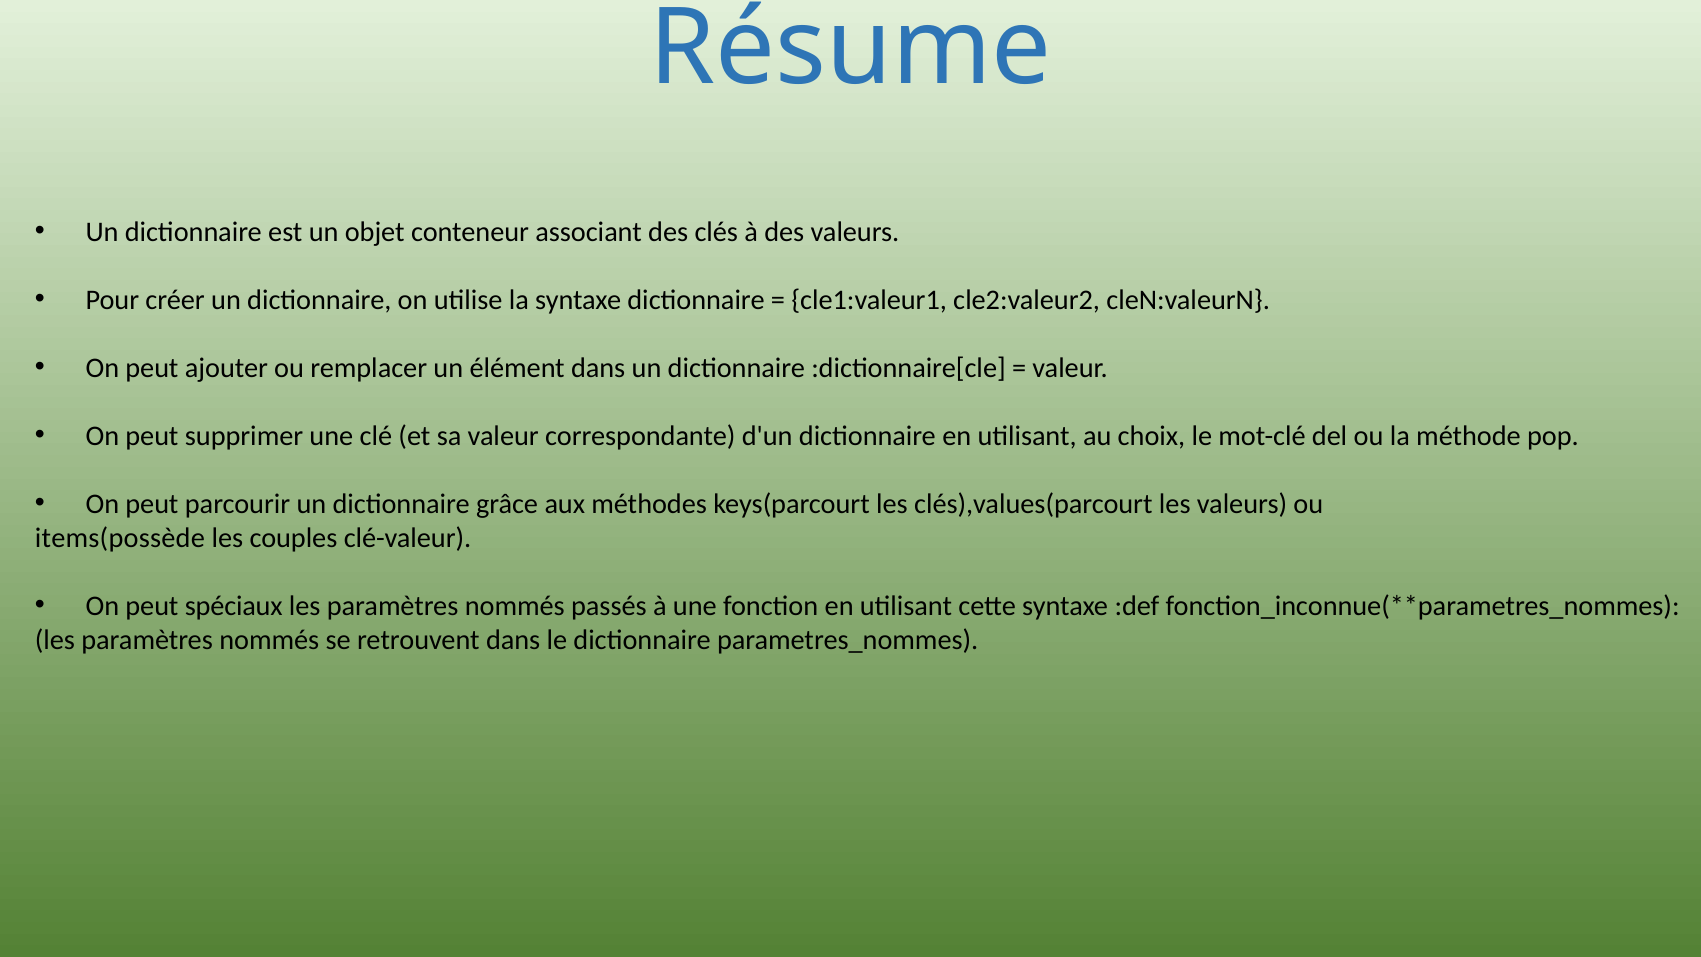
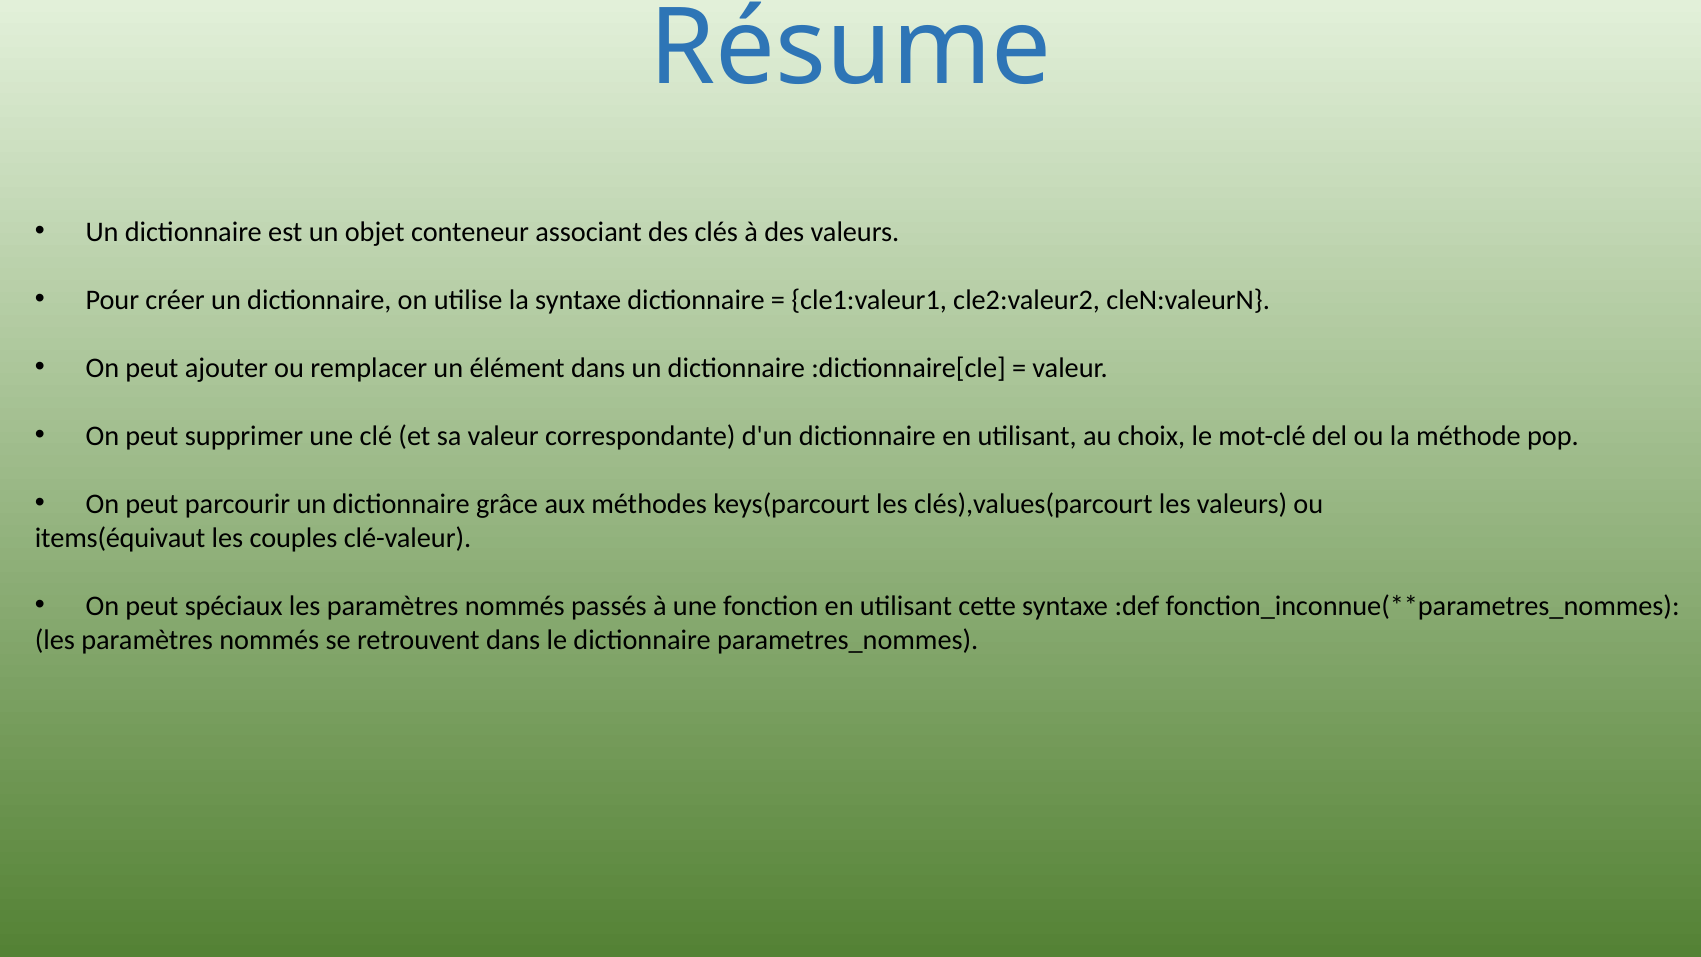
items(possède: items(possède -> items(équivaut
